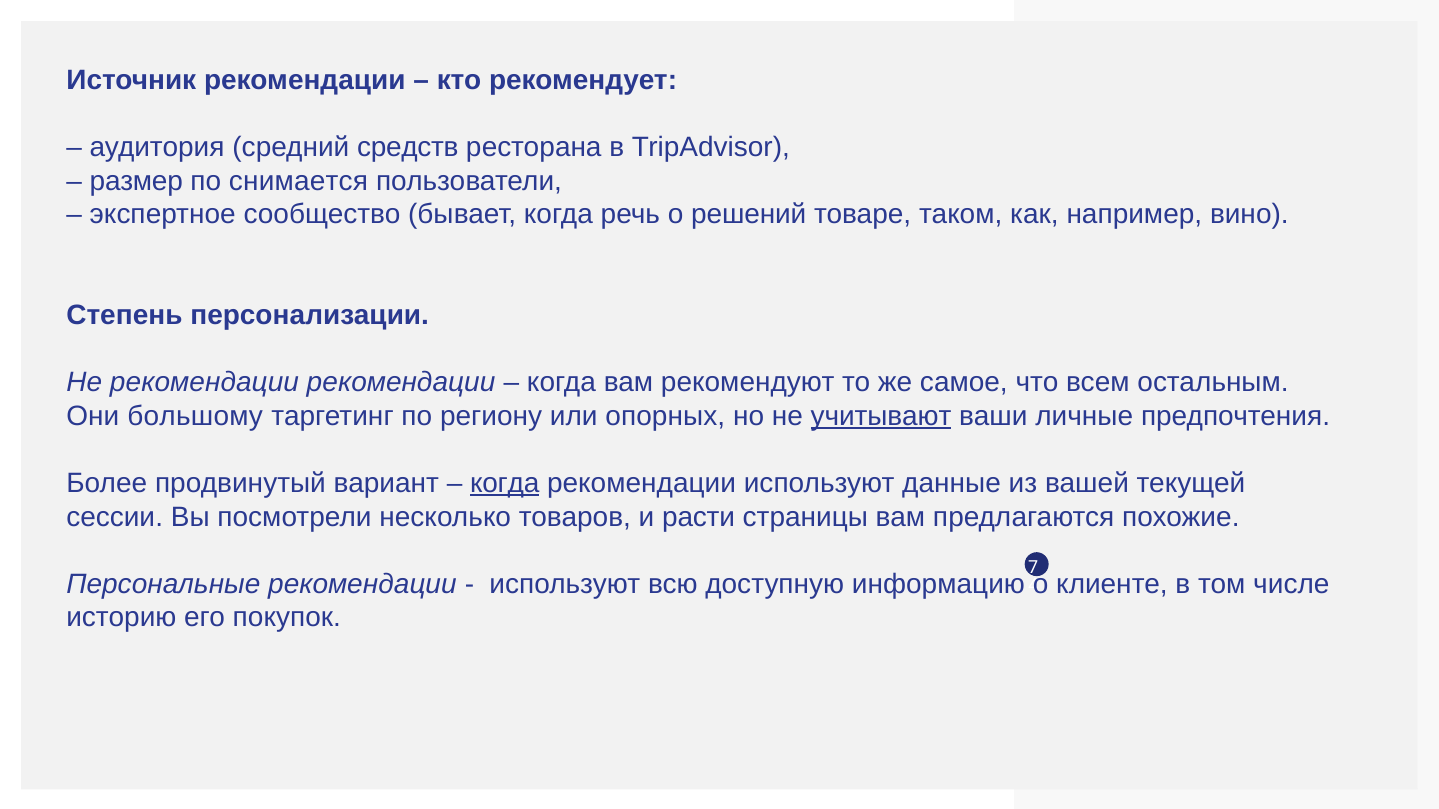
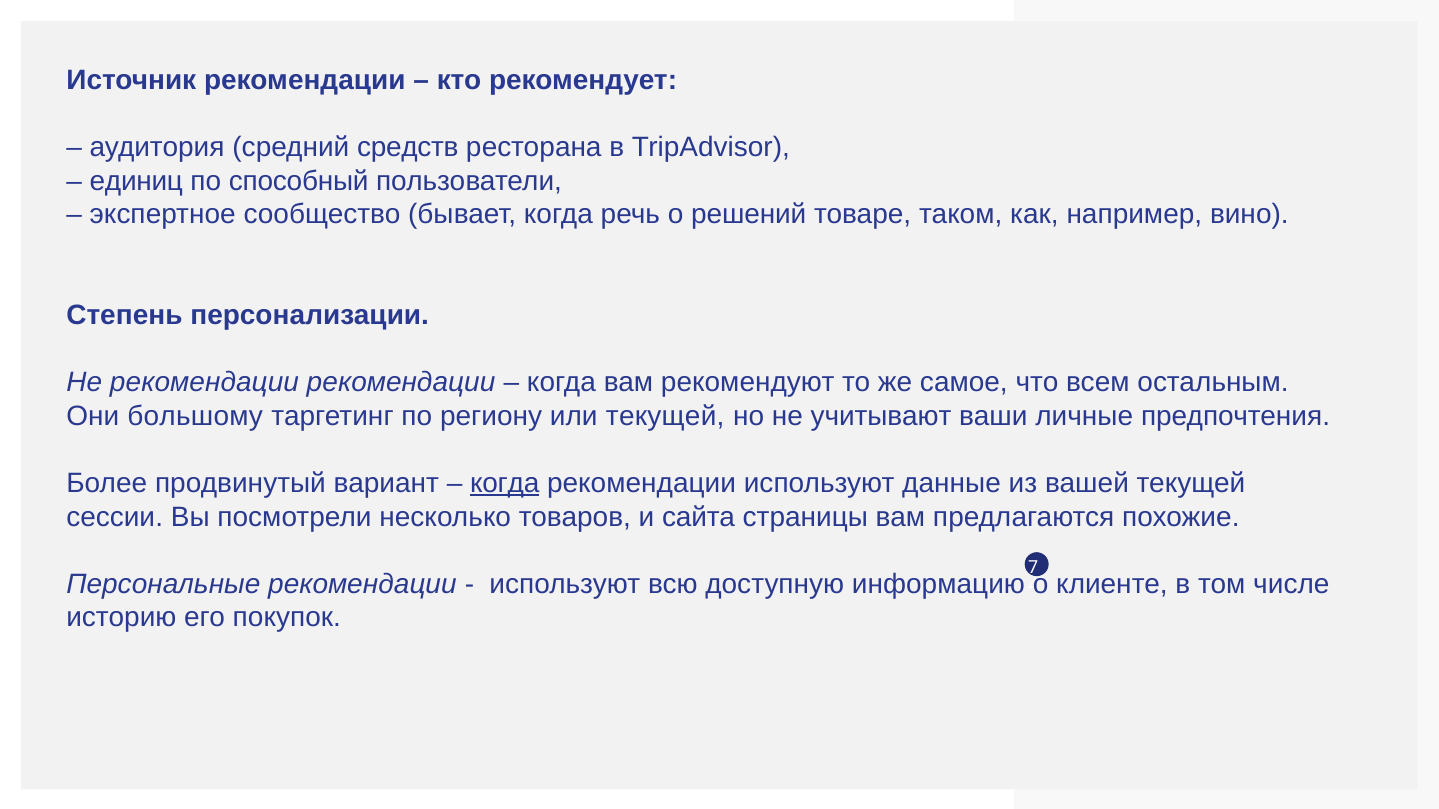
размер: размер -> единиц
снимается: снимается -> способный
или опорных: опорных -> текущей
учитывают underline: present -> none
расти: расти -> сайта
